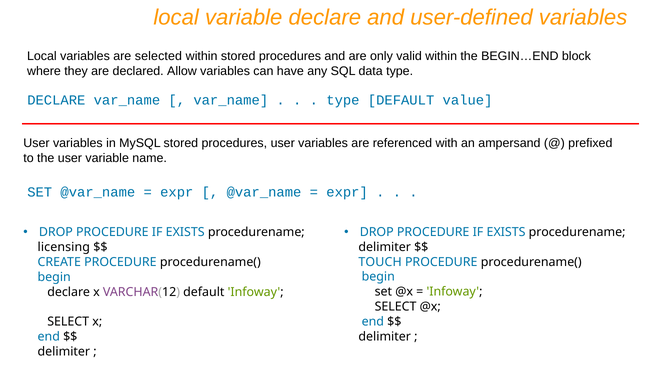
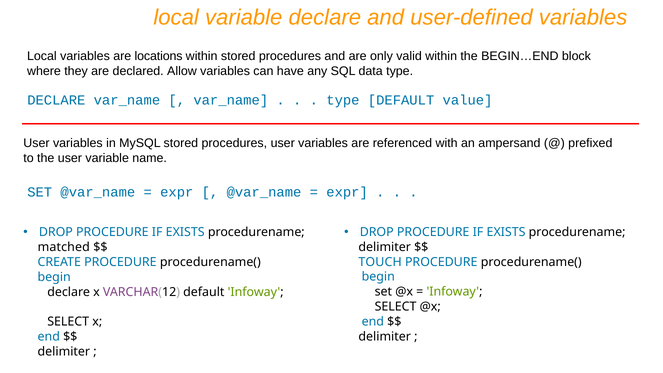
selected: selected -> locations
licensing: licensing -> matched
